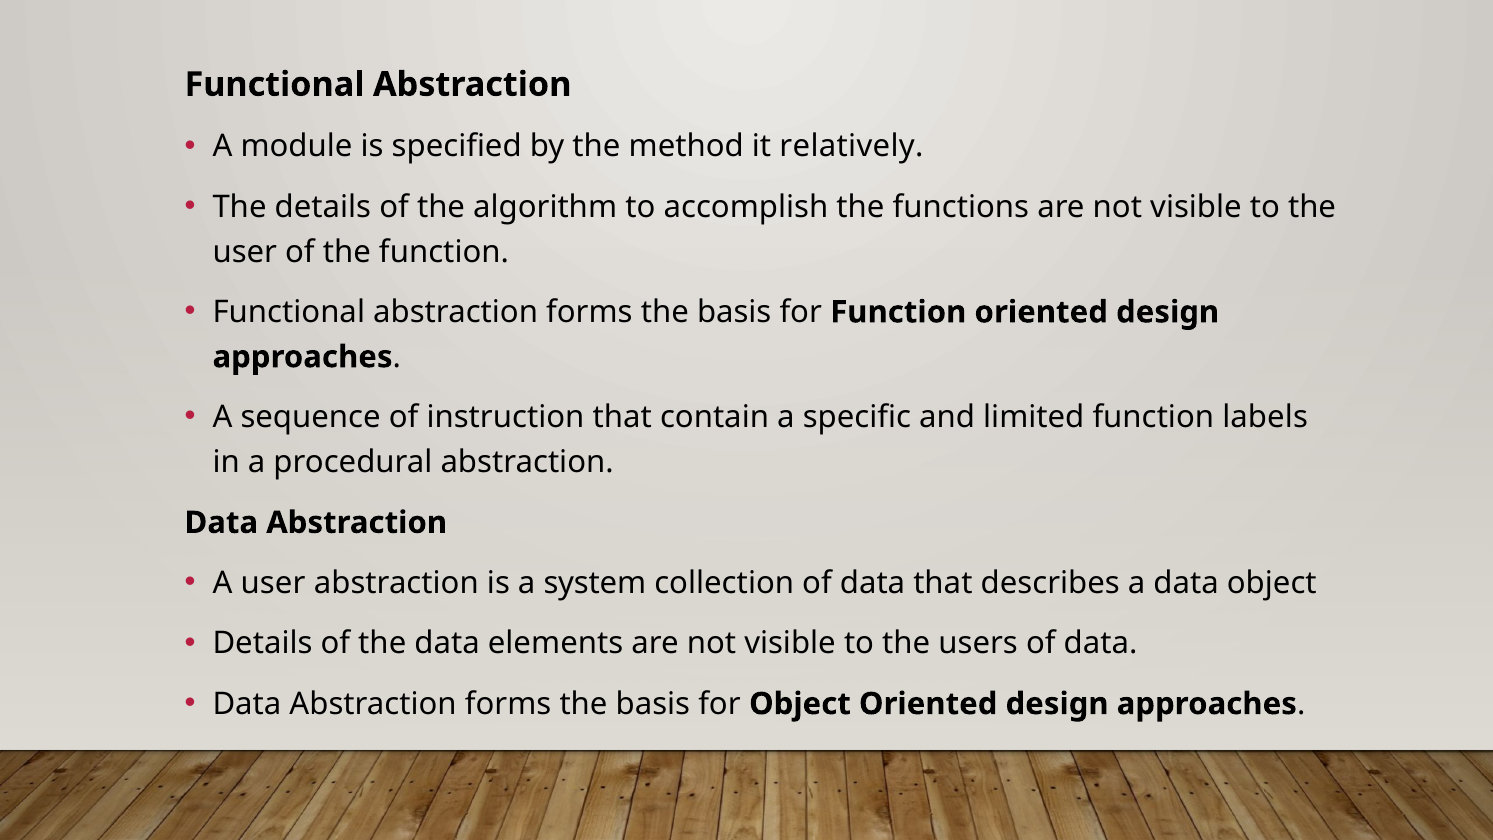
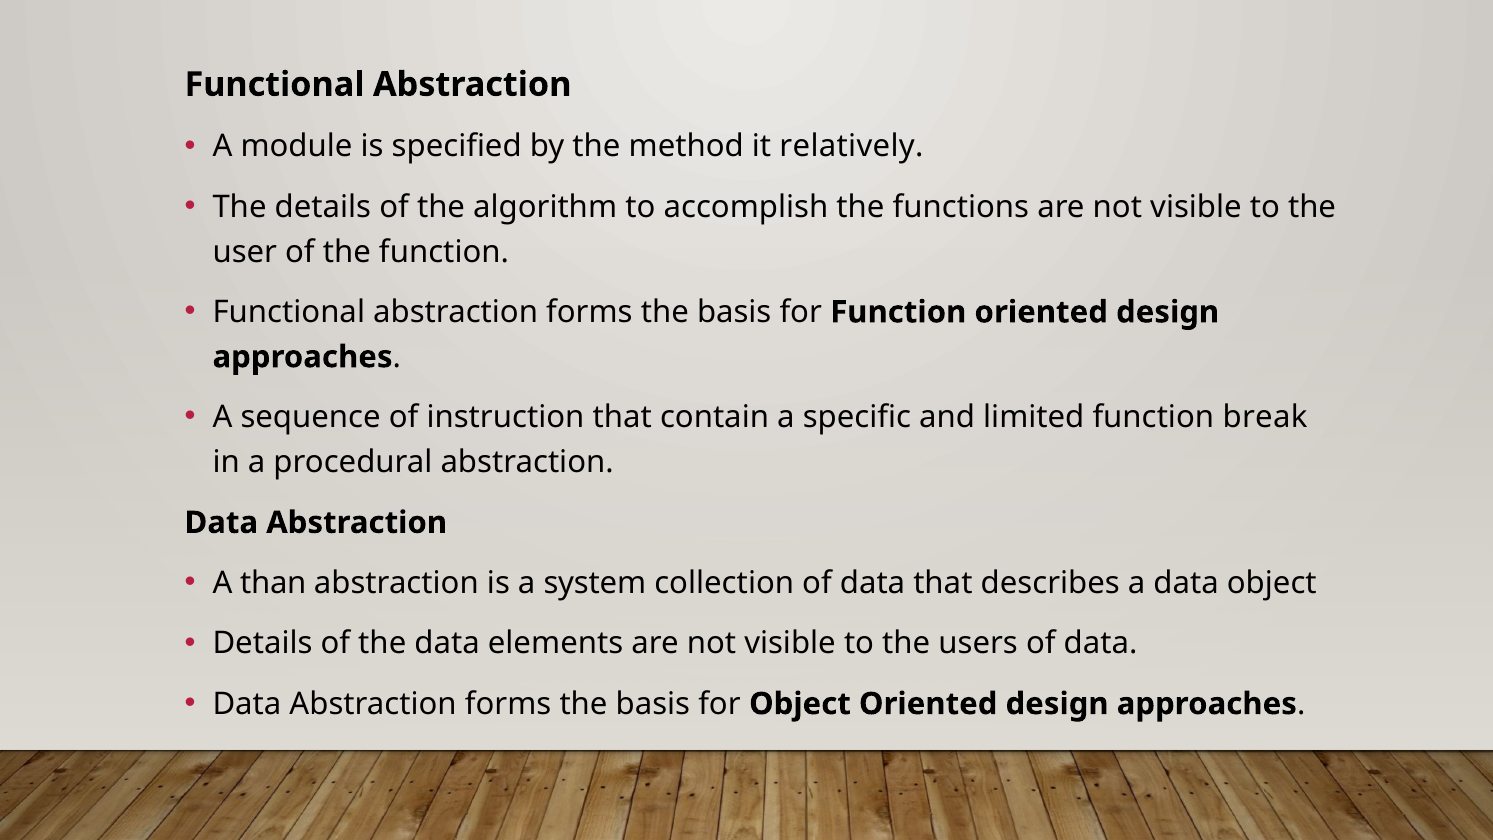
labels: labels -> break
A user: user -> than
